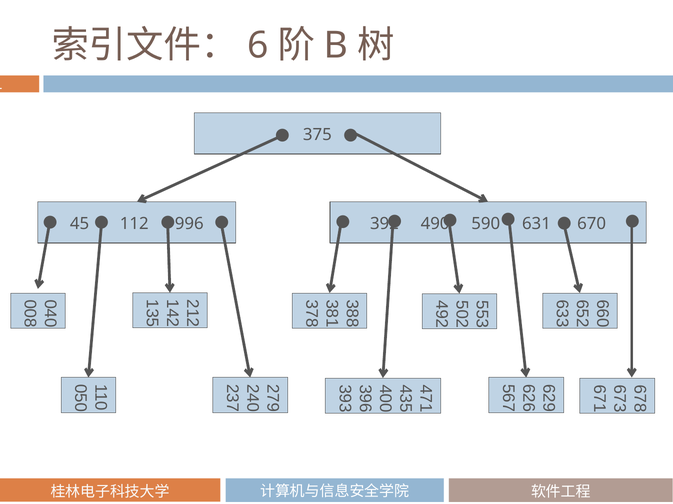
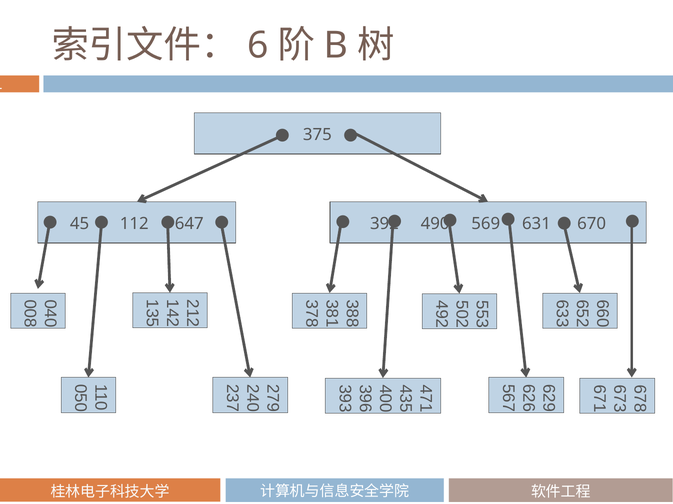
996: 996 -> 647
590: 590 -> 569
